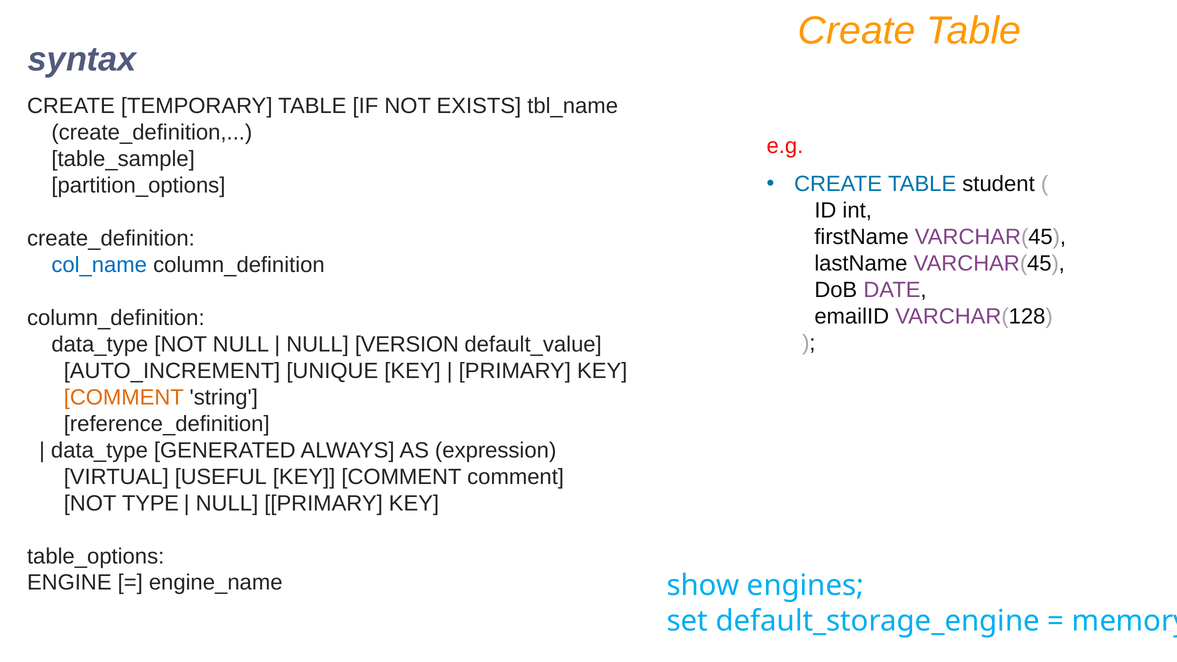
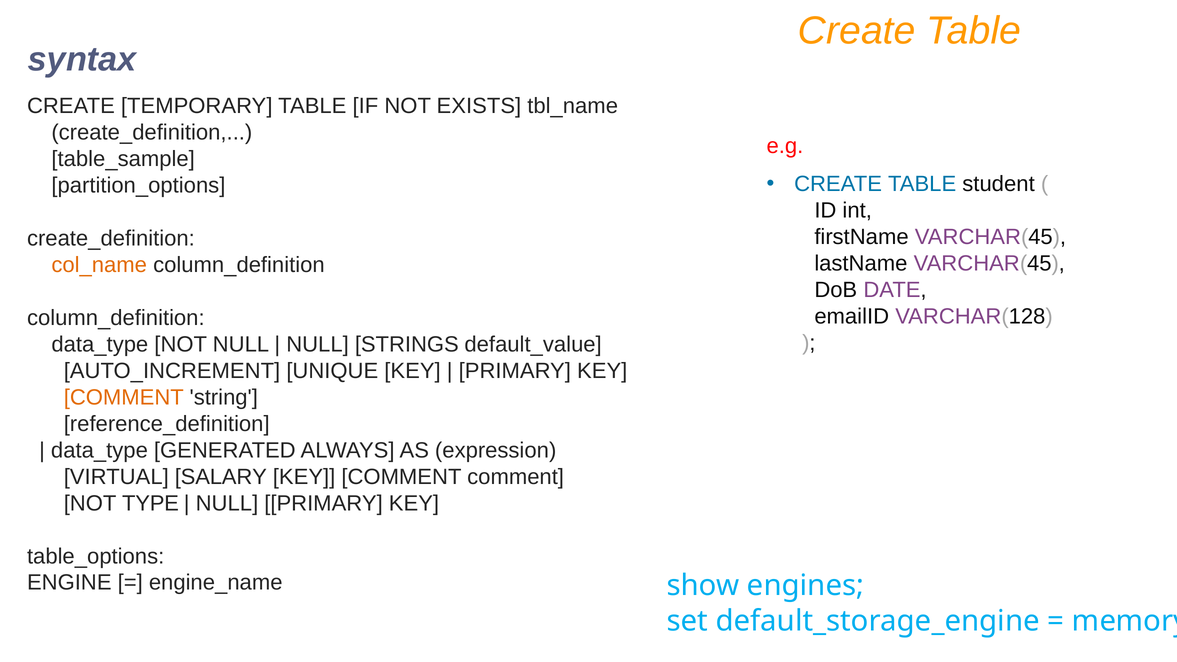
col_name colour: blue -> orange
VERSION: VERSION -> STRINGS
USEFUL: USEFUL -> SALARY
